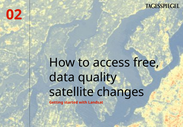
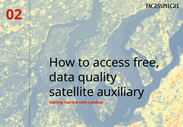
changes: changes -> auxiliary
